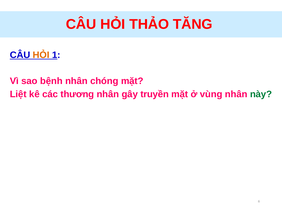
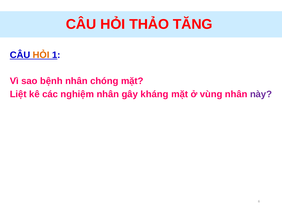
thương: thương -> nghiệm
truyền: truyền -> kháng
này colour: green -> purple
